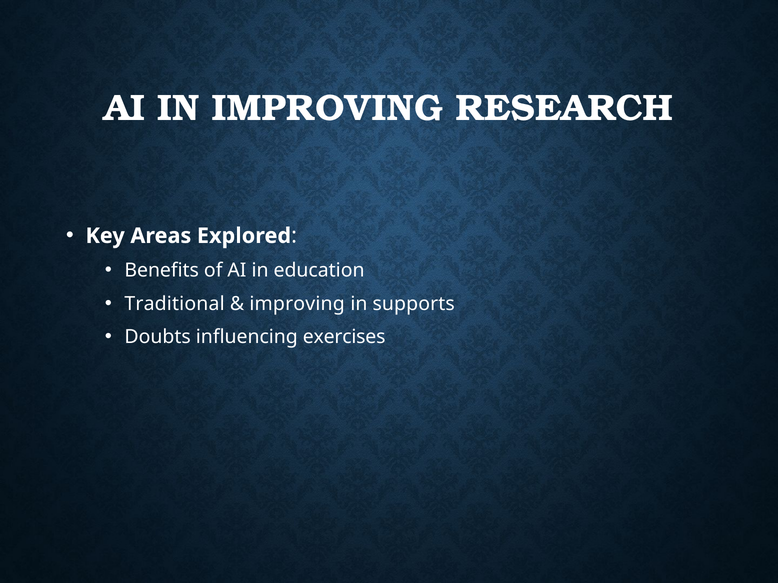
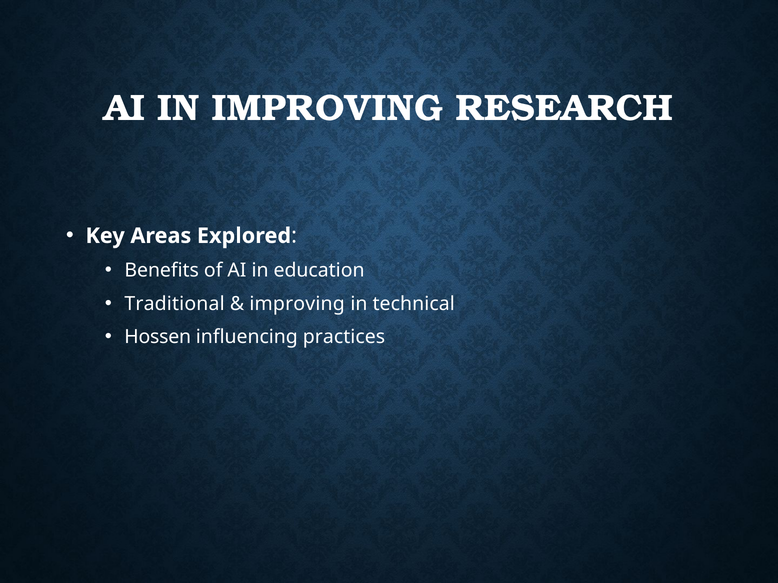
supports: supports -> technical
Doubts: Doubts -> Hossen
exercises: exercises -> practices
